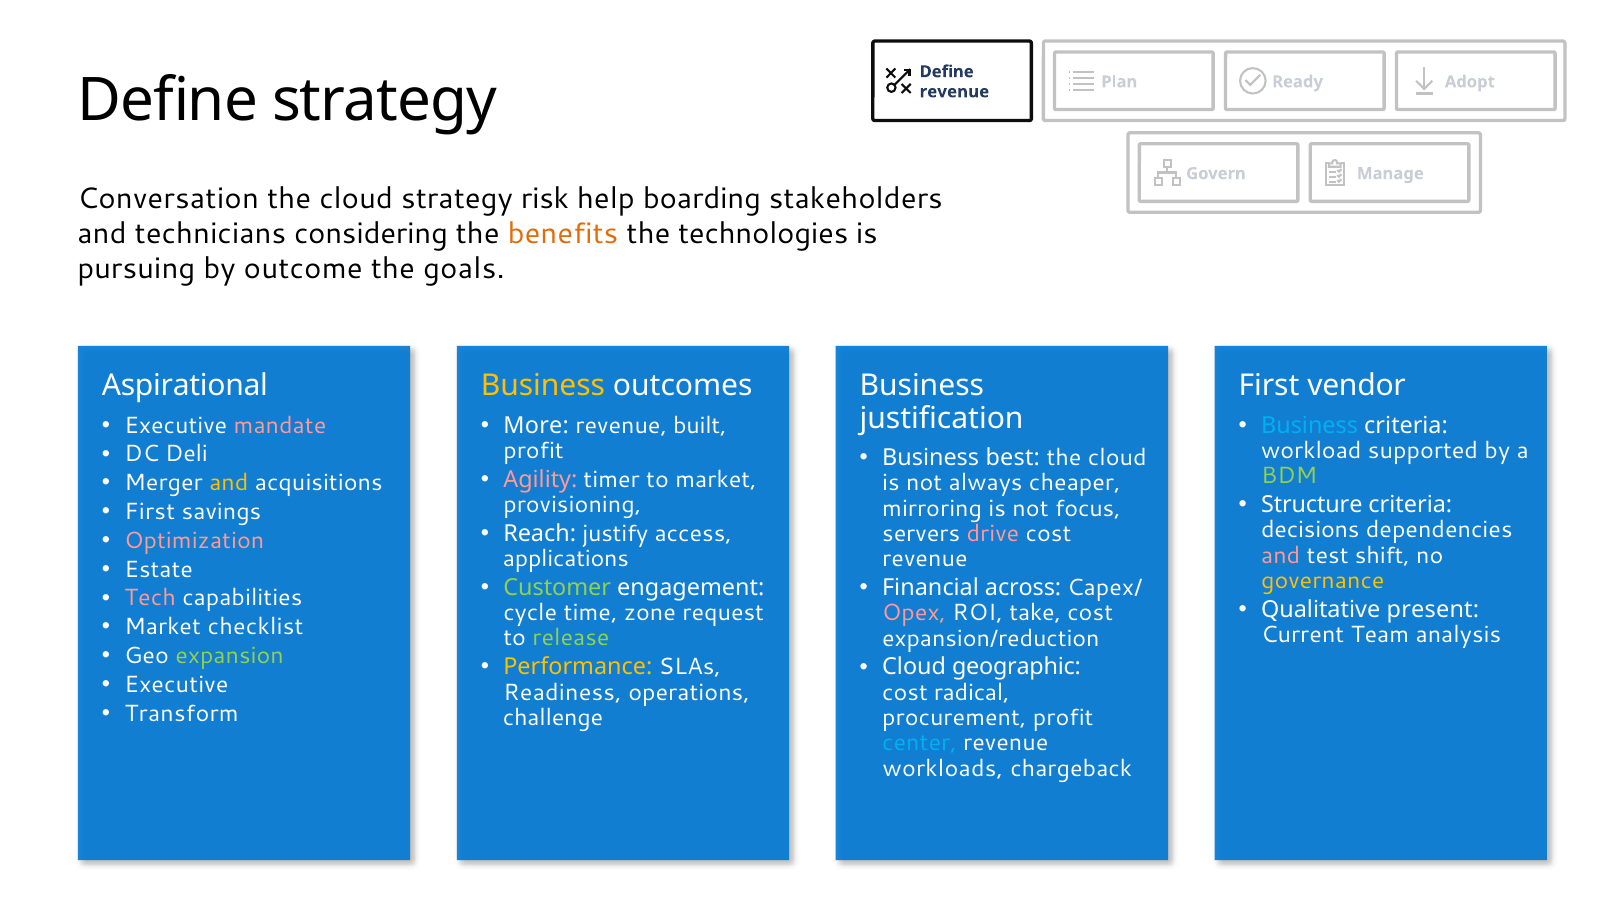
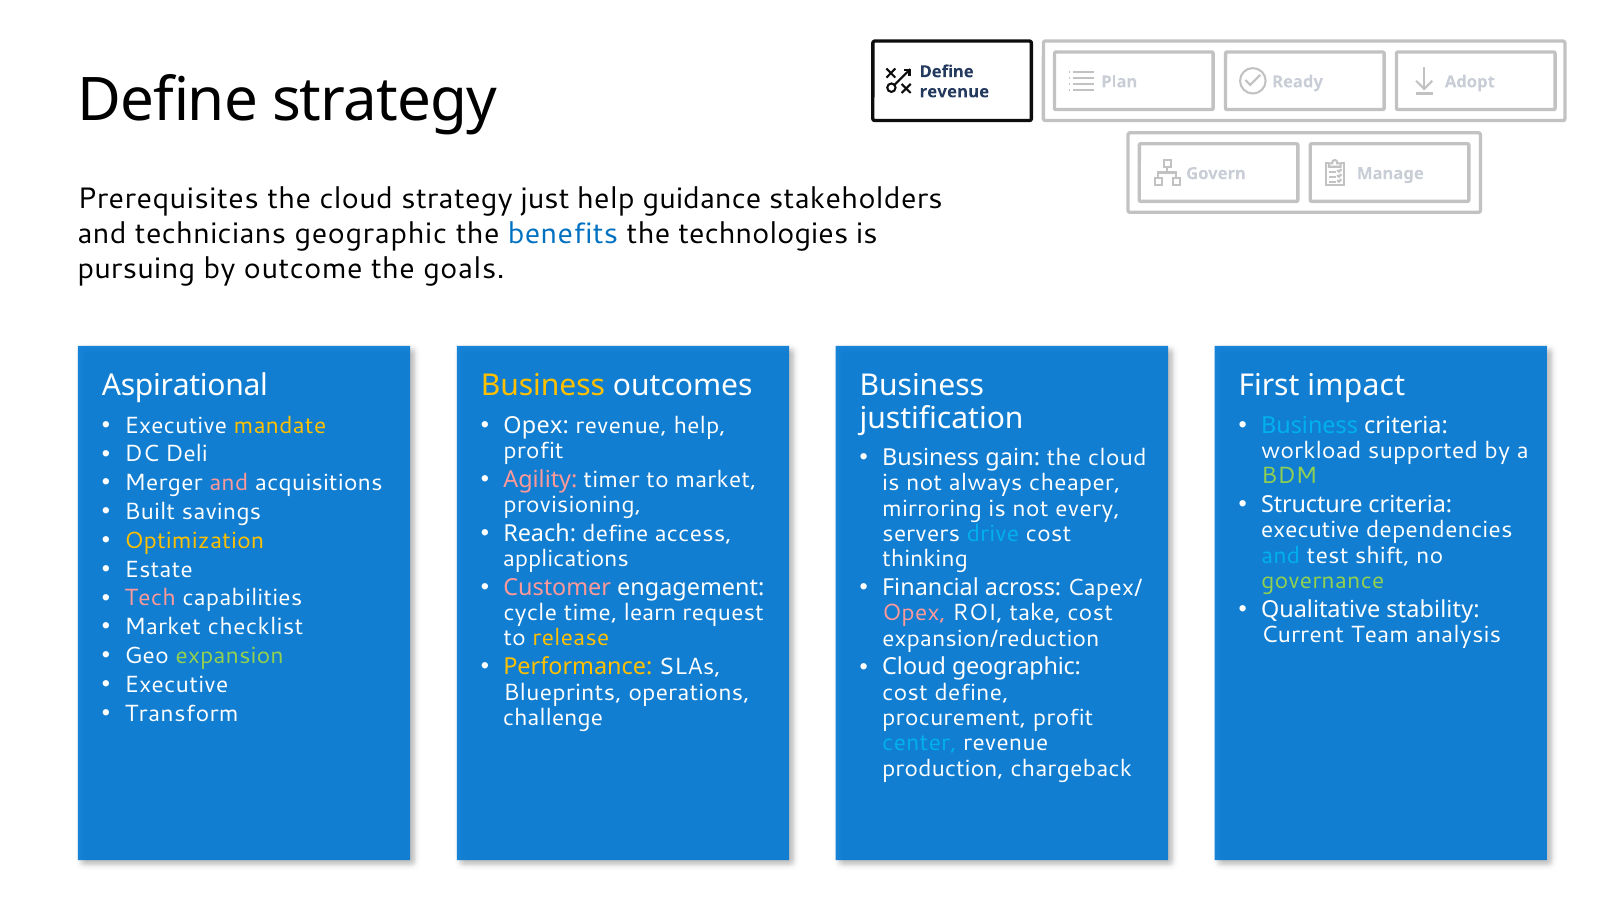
Conversation: Conversation -> Prerequisites
risk: risk -> just
boarding: boarding -> guidance
technicians considering: considering -> geographic
benefits colour: orange -> blue
vendor: vendor -> impact
mandate colour: pink -> yellow
More at (536, 425): More -> Opex
revenue built: built -> help
best: best -> gain
and at (229, 483) colour: yellow -> pink
focus: focus -> every
First at (150, 512): First -> Built
decisions at (1310, 530): decisions -> executive
Reach justify: justify -> define
drive colour: pink -> light blue
Optimization colour: pink -> yellow
and at (1281, 555) colour: pink -> light blue
revenue at (925, 559): revenue -> thinking
governance colour: yellow -> light green
Customer colour: light green -> pink
present: present -> stability
zone: zone -> learn
release colour: light green -> yellow
Readiness: Readiness -> Blueprints
cost radical: radical -> define
workloads: workloads -> production
